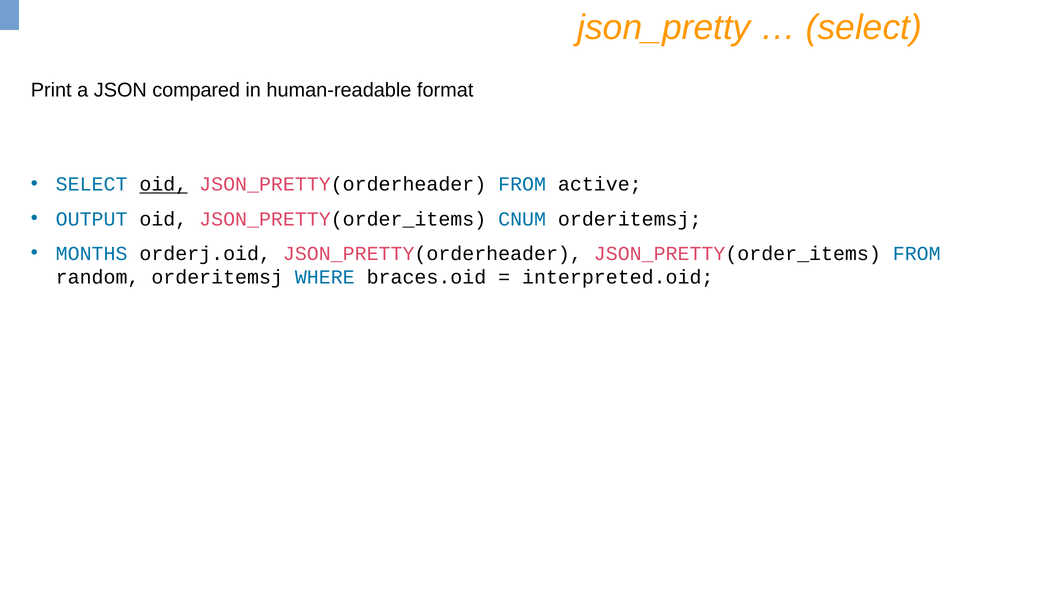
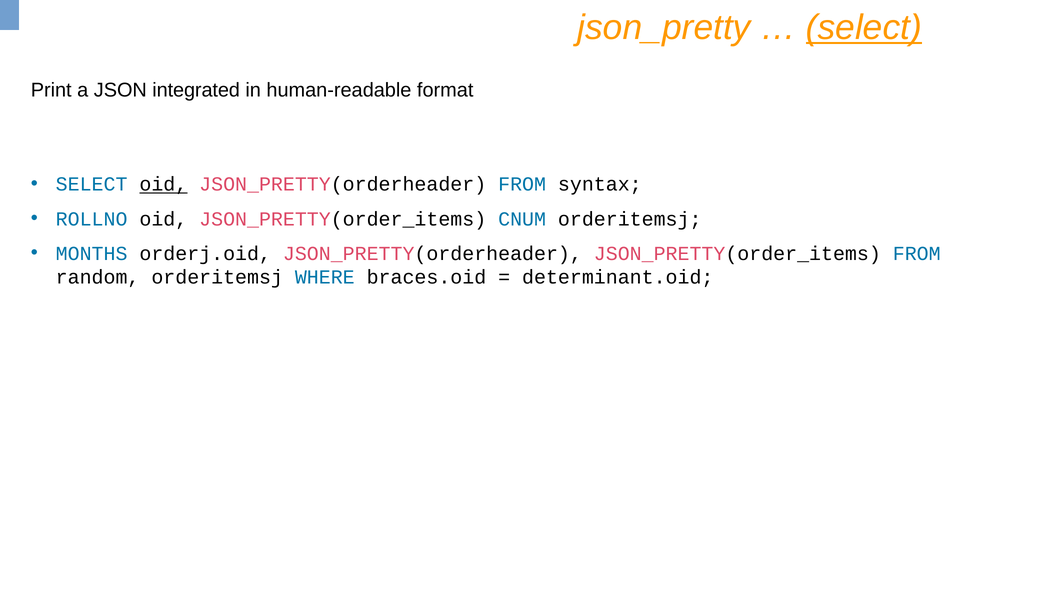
select at (864, 28) underline: none -> present
compared: compared -> integrated
active: active -> syntax
OUTPUT: OUTPUT -> ROLLNO
interpreted.oid: interpreted.oid -> determinant.oid
